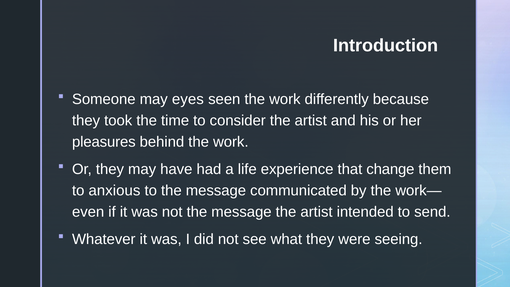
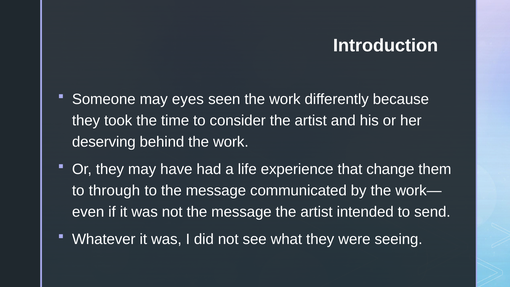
pleasures: pleasures -> deserving
anxious: anxious -> through
